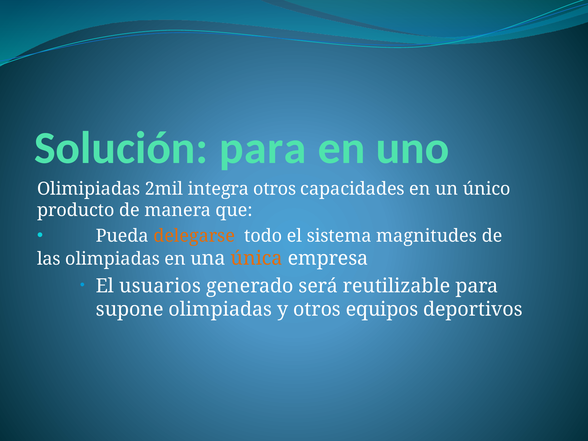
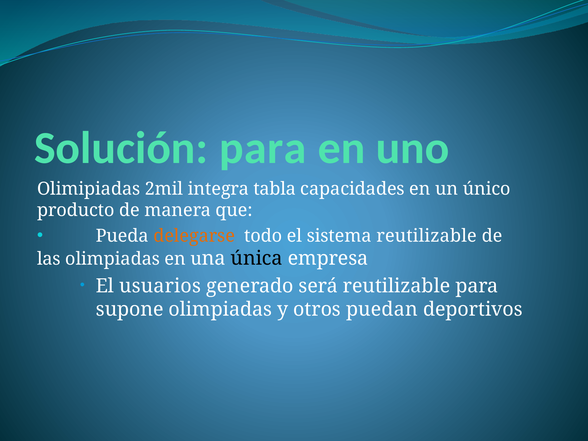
integra otros: otros -> tabla
sistema magnitudes: magnitudes -> reutilizable
única colour: orange -> black
equipos: equipos -> puedan
